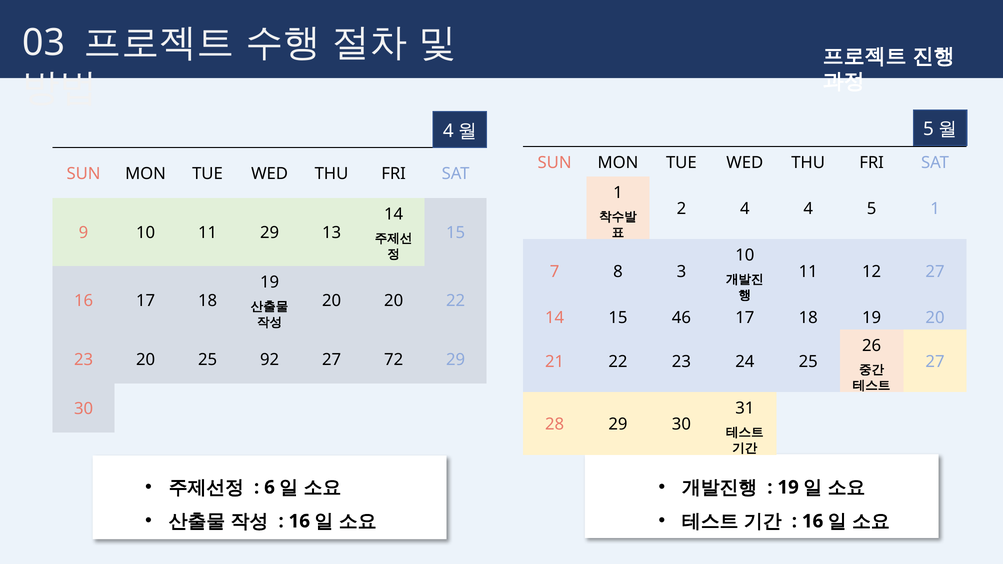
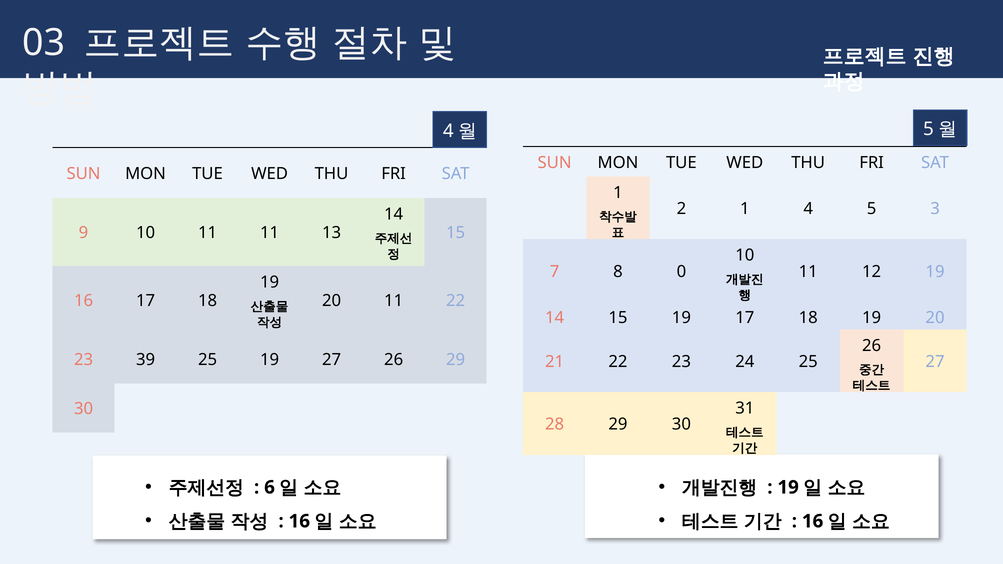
2 4: 4 -> 1
5 1: 1 -> 3
11 29: 29 -> 11
3: 3 -> 0
12 27: 27 -> 19
20 20: 20 -> 11
15 46: 46 -> 19
23 20: 20 -> 39
25 92: 92 -> 19
27 72: 72 -> 26
